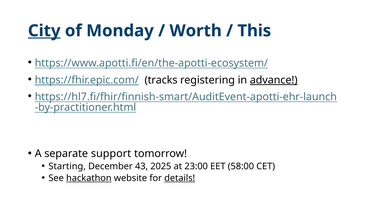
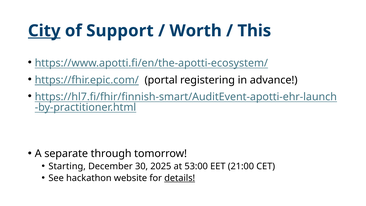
Monday: Monday -> Support
tracks: tracks -> portal
advance underline: present -> none
support: support -> through
43: 43 -> 30
23:00: 23:00 -> 53:00
58:00: 58:00 -> 21:00
hackathon underline: present -> none
